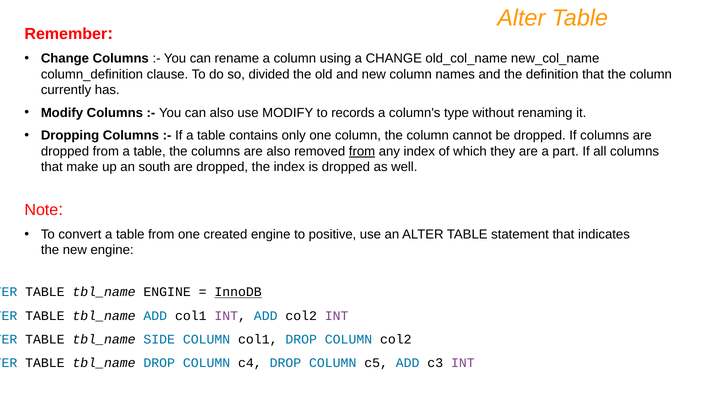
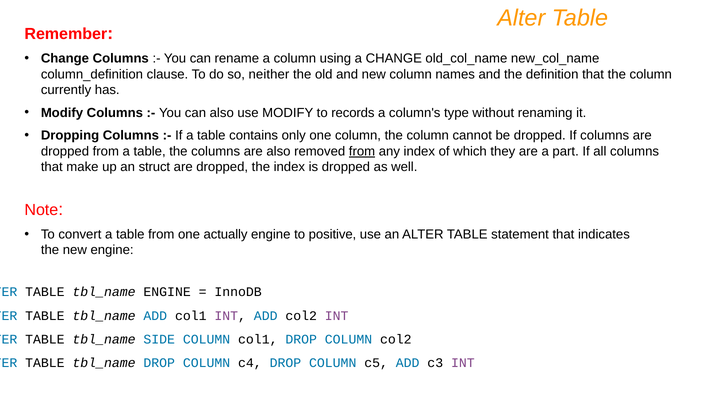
divided: divided -> neither
south: south -> struct
created: created -> actually
InnoDB underline: present -> none
